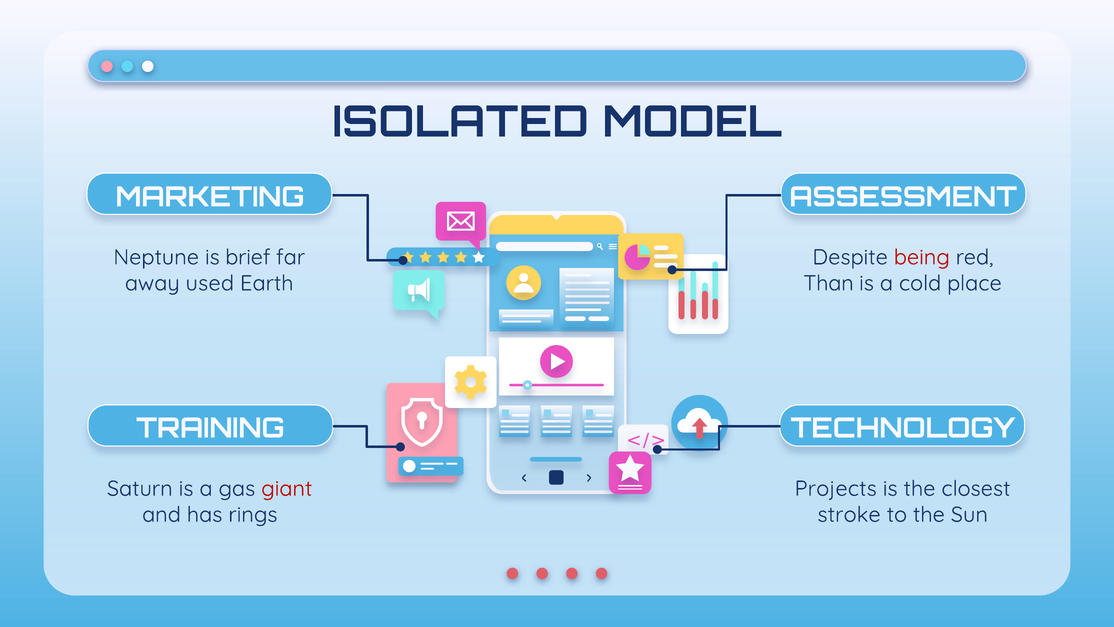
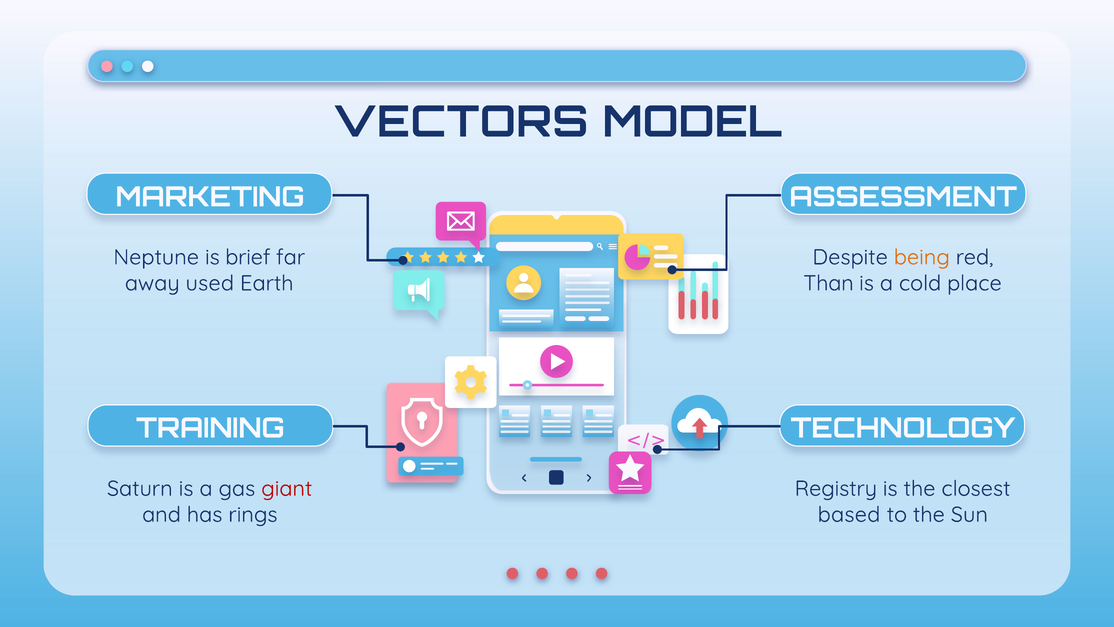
ISOLATED: ISOLATED -> VECTORS
being colour: red -> orange
Projects: Projects -> Registry
stroke: stroke -> based
